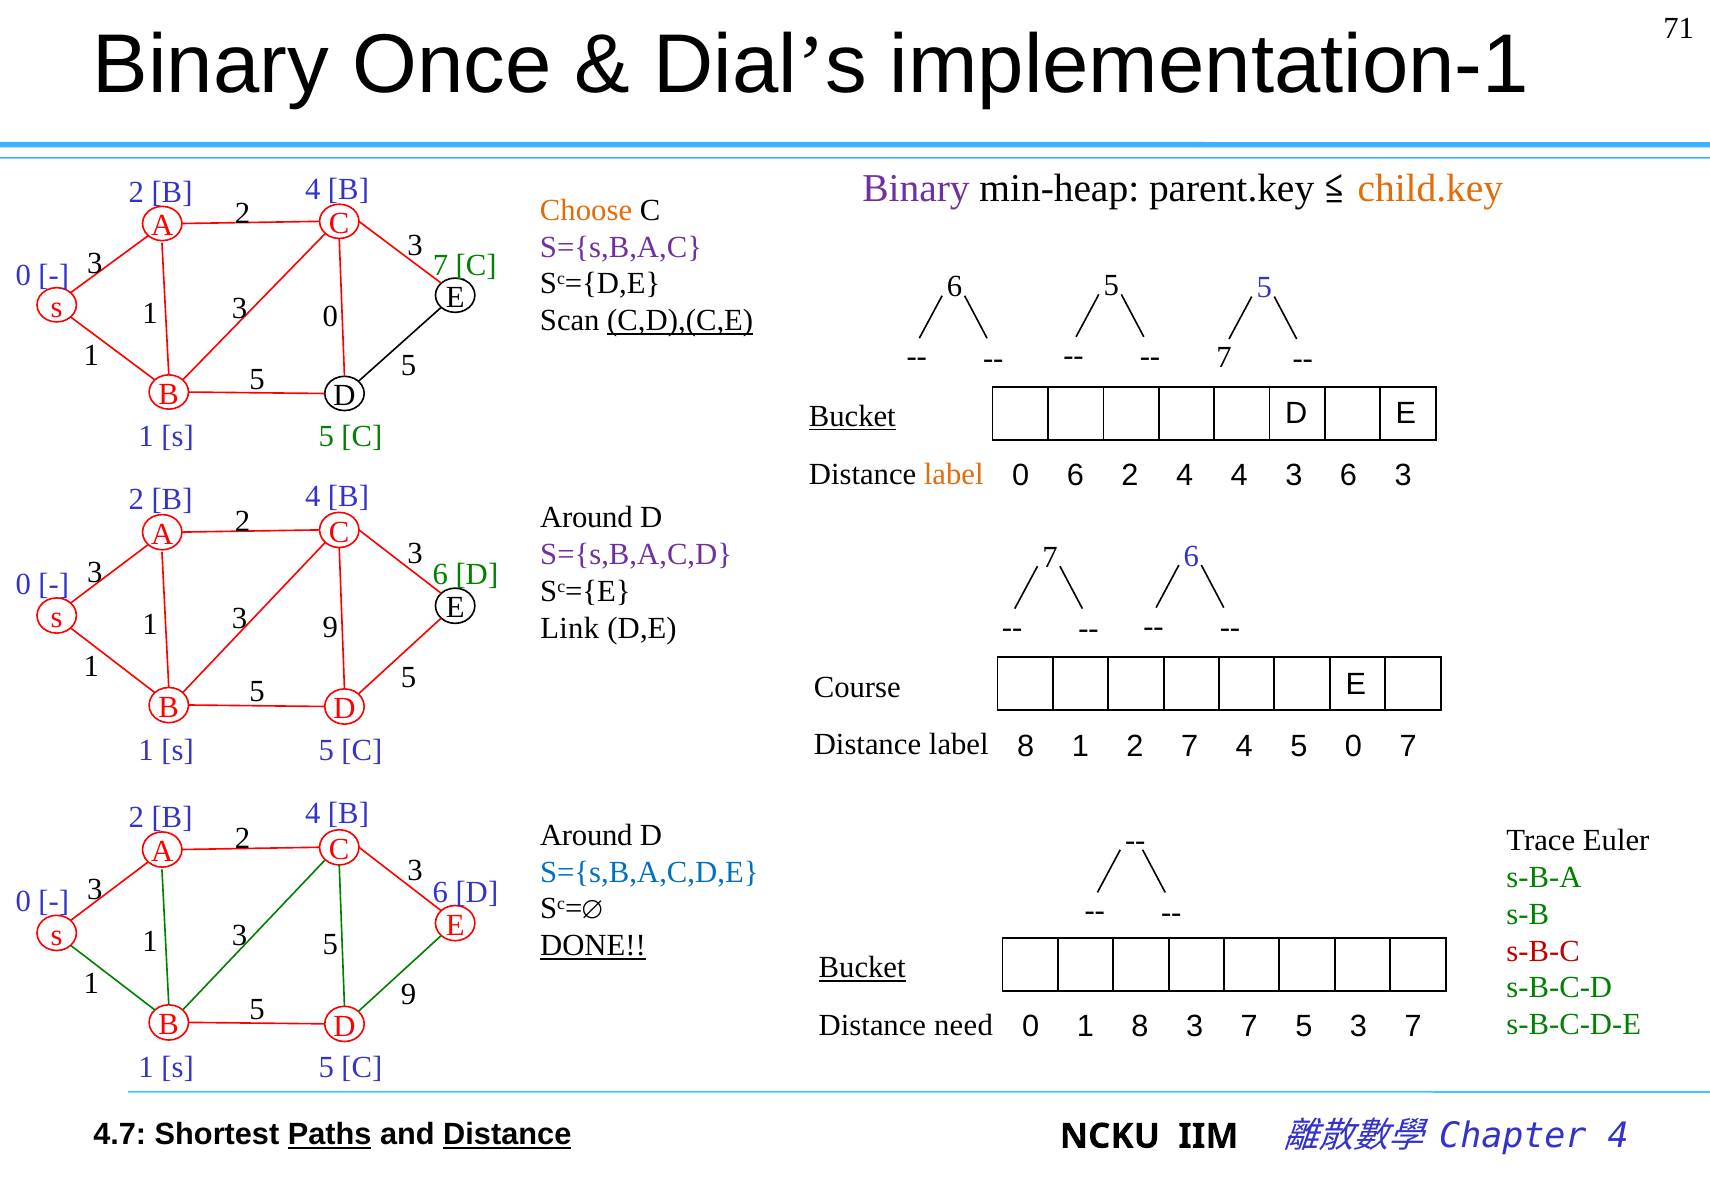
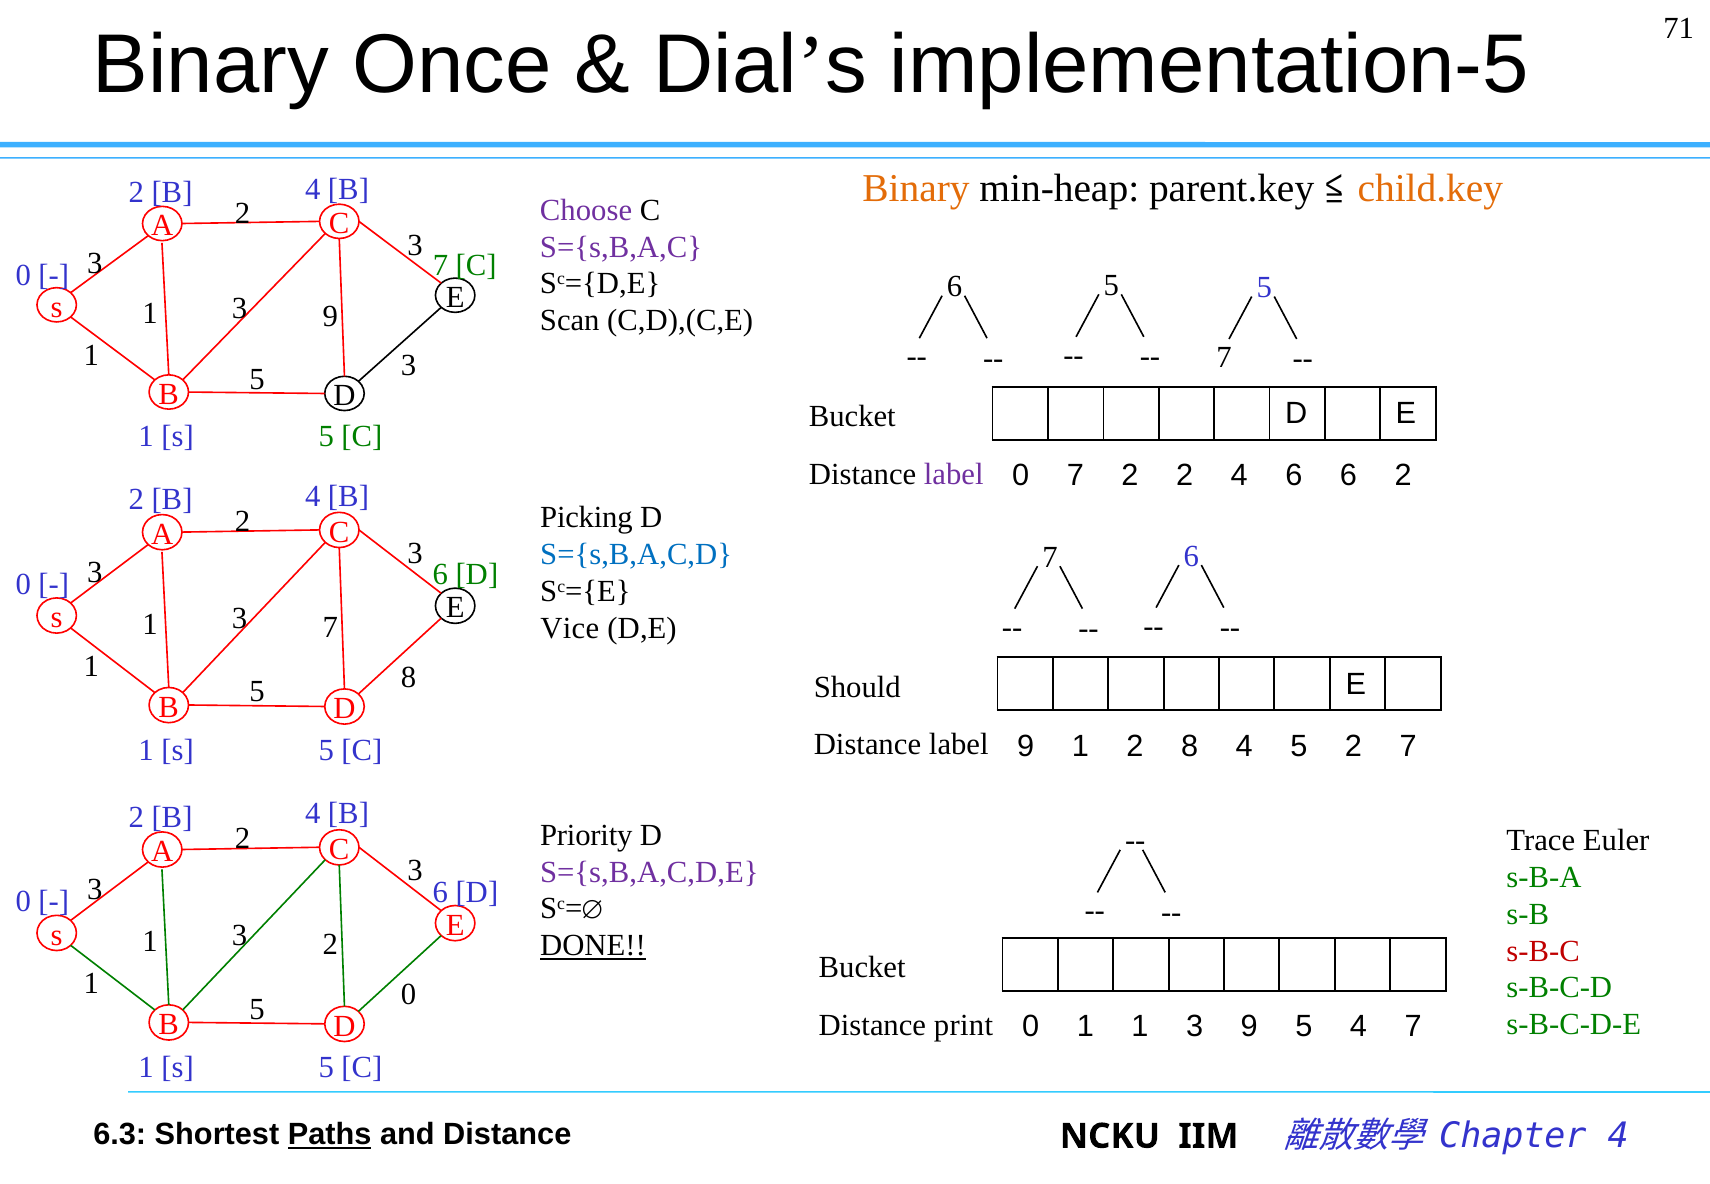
implementation-1: implementation-1 -> implementation-5
Binary at (916, 188) colour: purple -> orange
Choose colour: orange -> purple
1 0: 0 -> 9
C,D),(C,E underline: present -> none
5 at (408, 366): 5 -> 3
Bucket at (852, 416) underline: present -> none
label at (954, 474) colour: orange -> purple
0 6: 6 -> 7
2 4: 4 -> 2
4 3: 3 -> 6
6 3: 3 -> 2
Around at (586, 518): Around -> Picking
S={s,B,A,C,D colour: purple -> blue
1 9: 9 -> 7
Link: Link -> Vice
Course: Course -> Should
5 at (408, 677): 5 -> 8
label 8: 8 -> 9
2 7: 7 -> 8
5 0: 0 -> 2
Around at (586, 835): Around -> Priority
S={s,B,A,C,D,E colour: blue -> purple
5 at (330, 944): 5 -> 2
Bucket at (862, 967) underline: present -> none
5 9: 9 -> 0
need: need -> print
1 8: 8 -> 1
7 at (1249, 1026): 7 -> 9
3 at (1358, 1026): 3 -> 4
4.7: 4.7 -> 6.3
Distance at (507, 1135) underline: present -> none
